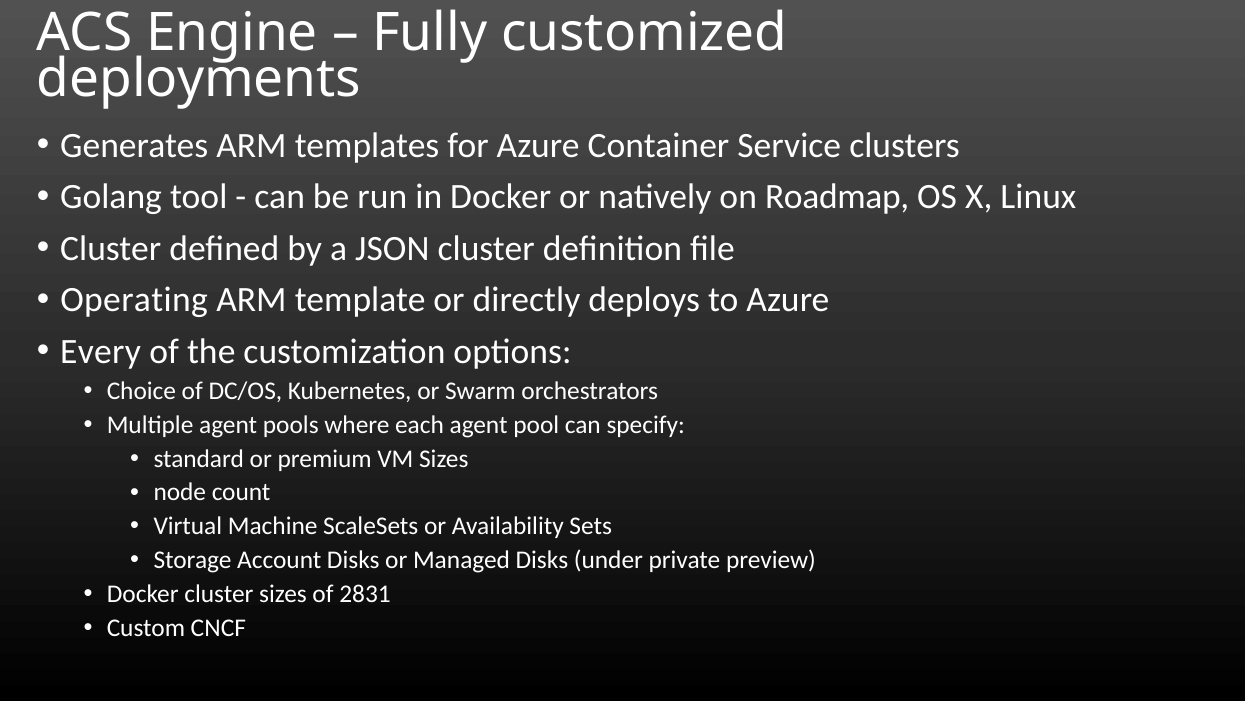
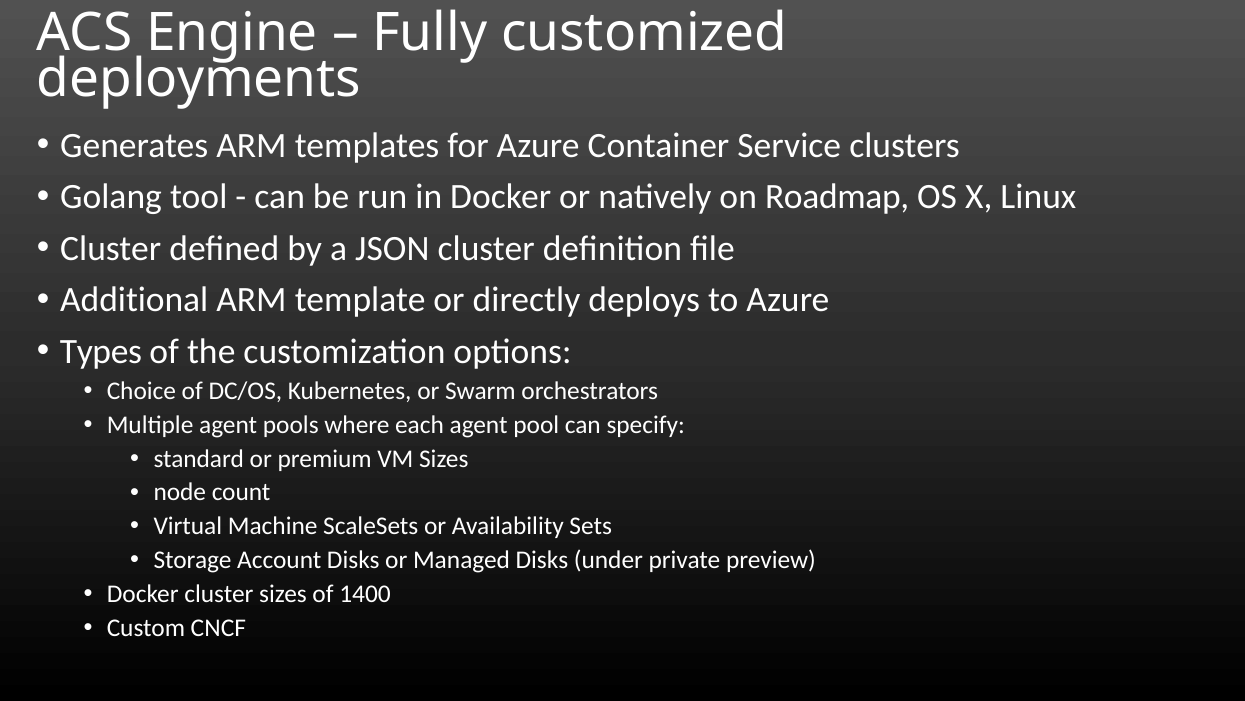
Operating: Operating -> Additional
Every: Every -> Types
2831: 2831 -> 1400
